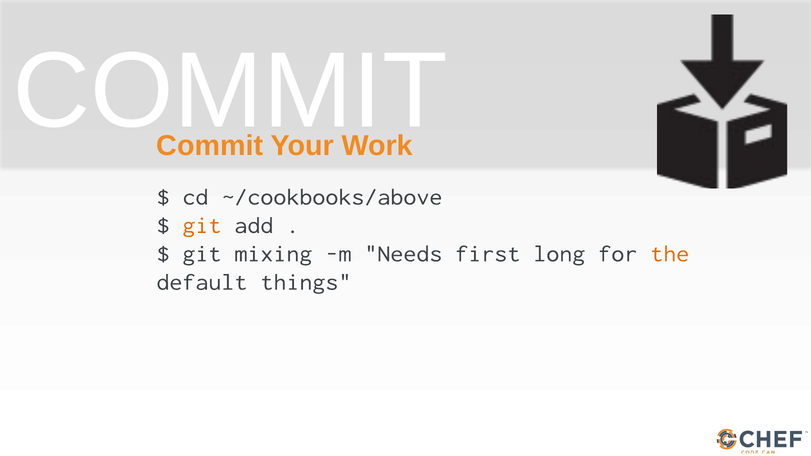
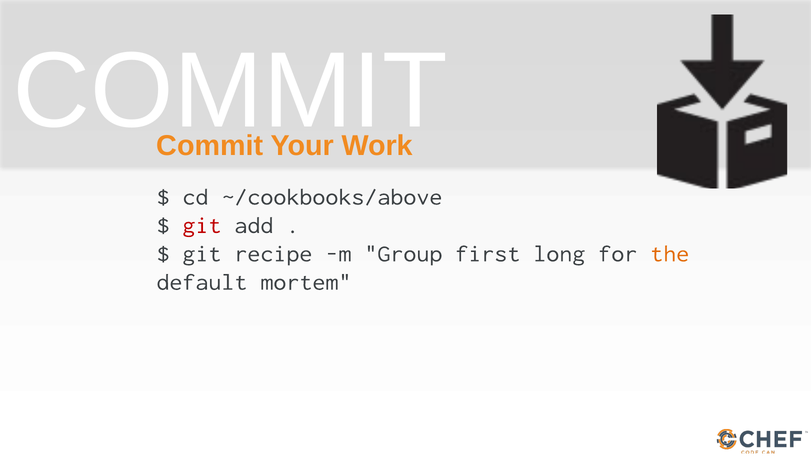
git at (202, 225) colour: orange -> red
mixing: mixing -> recipe
Needs: Needs -> Group
things: things -> mortem
